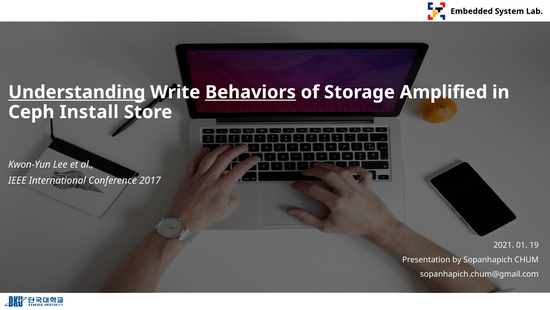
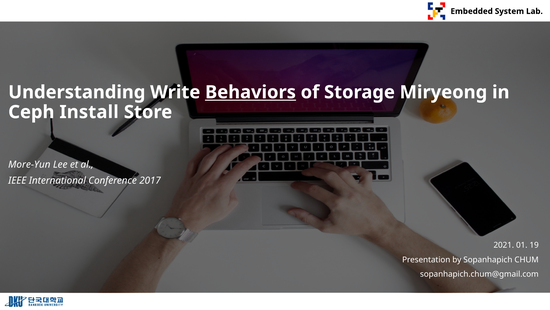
Understanding underline: present -> none
Amplified: Amplified -> Miryeong
Kwon-Yun: Kwon-Yun -> More-Yun
